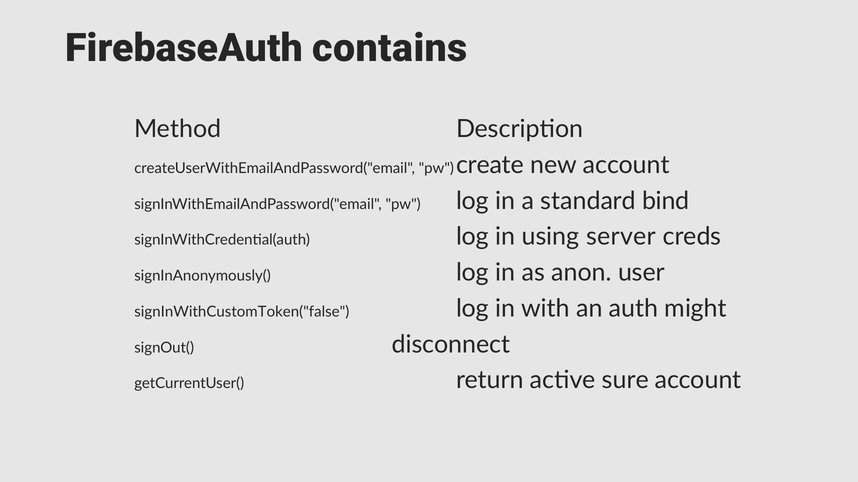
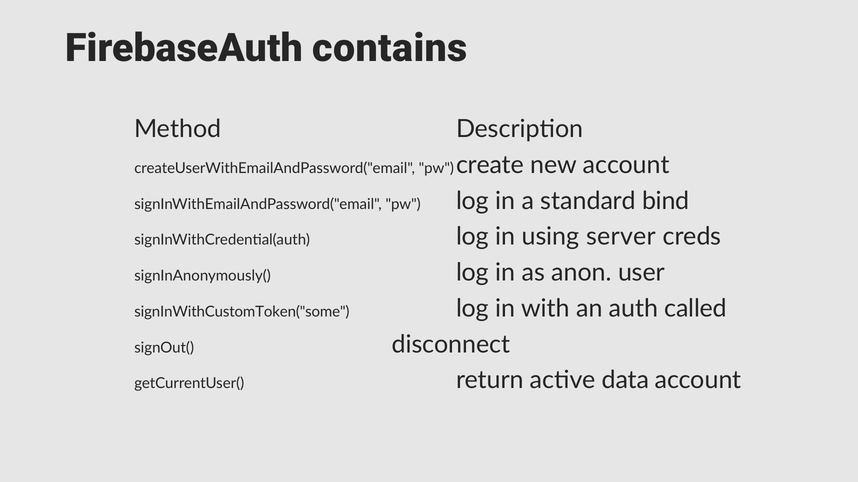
signInWithCustomToken("false: signInWithCustomToken("false -> signInWithCustomToken("some
might: might -> called
sure: sure -> data
